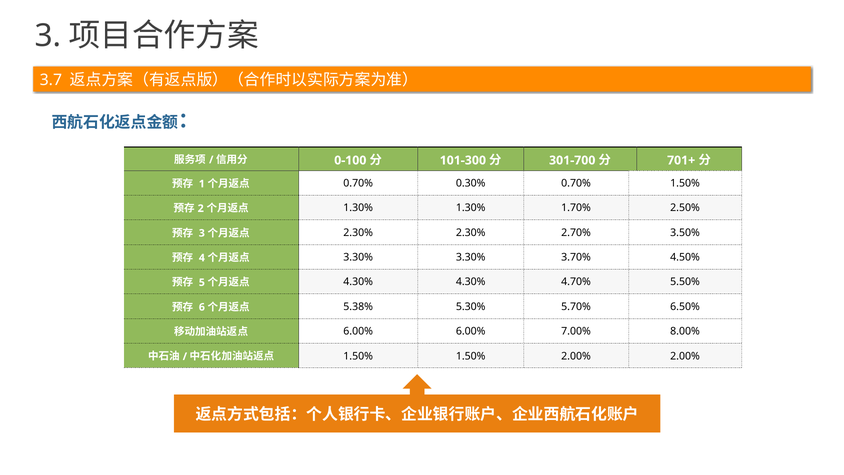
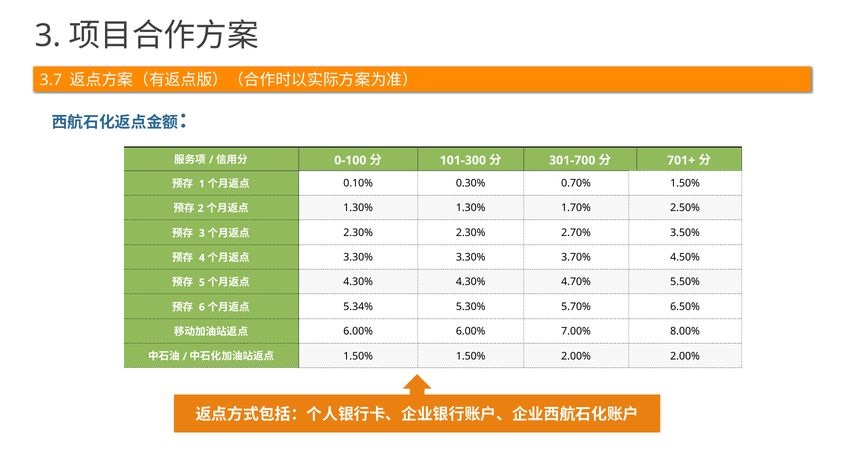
0.70% at (358, 183): 0.70% -> 0.10%
5.38%: 5.38% -> 5.34%
